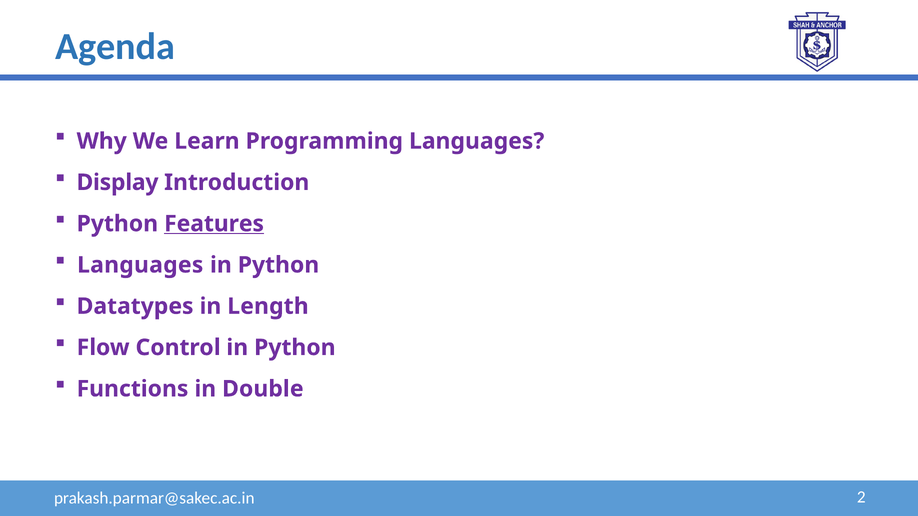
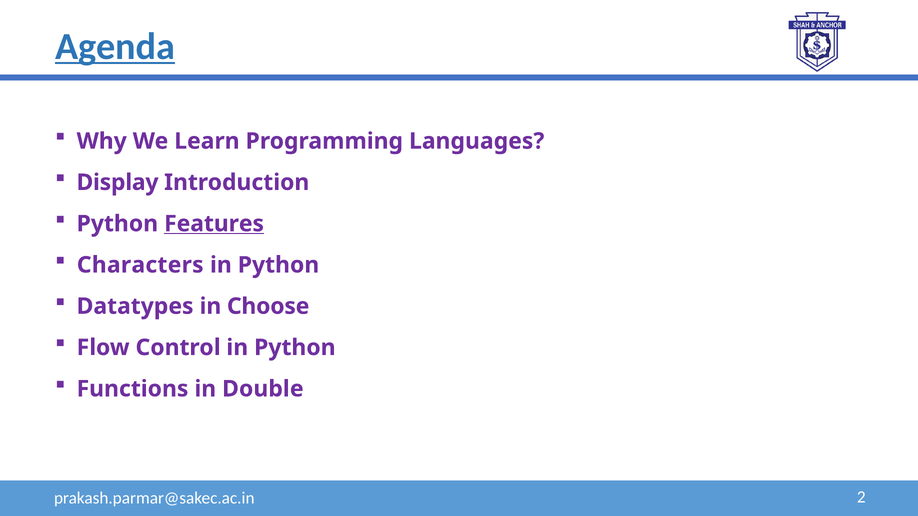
Agenda underline: none -> present
Languages at (140, 265): Languages -> Characters
Length: Length -> Choose
